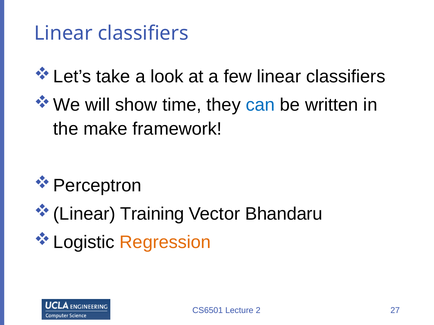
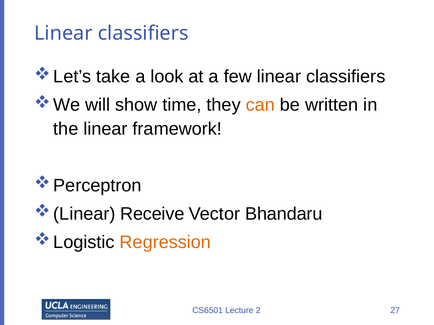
can colour: blue -> orange
the make: make -> linear
Training: Training -> Receive
